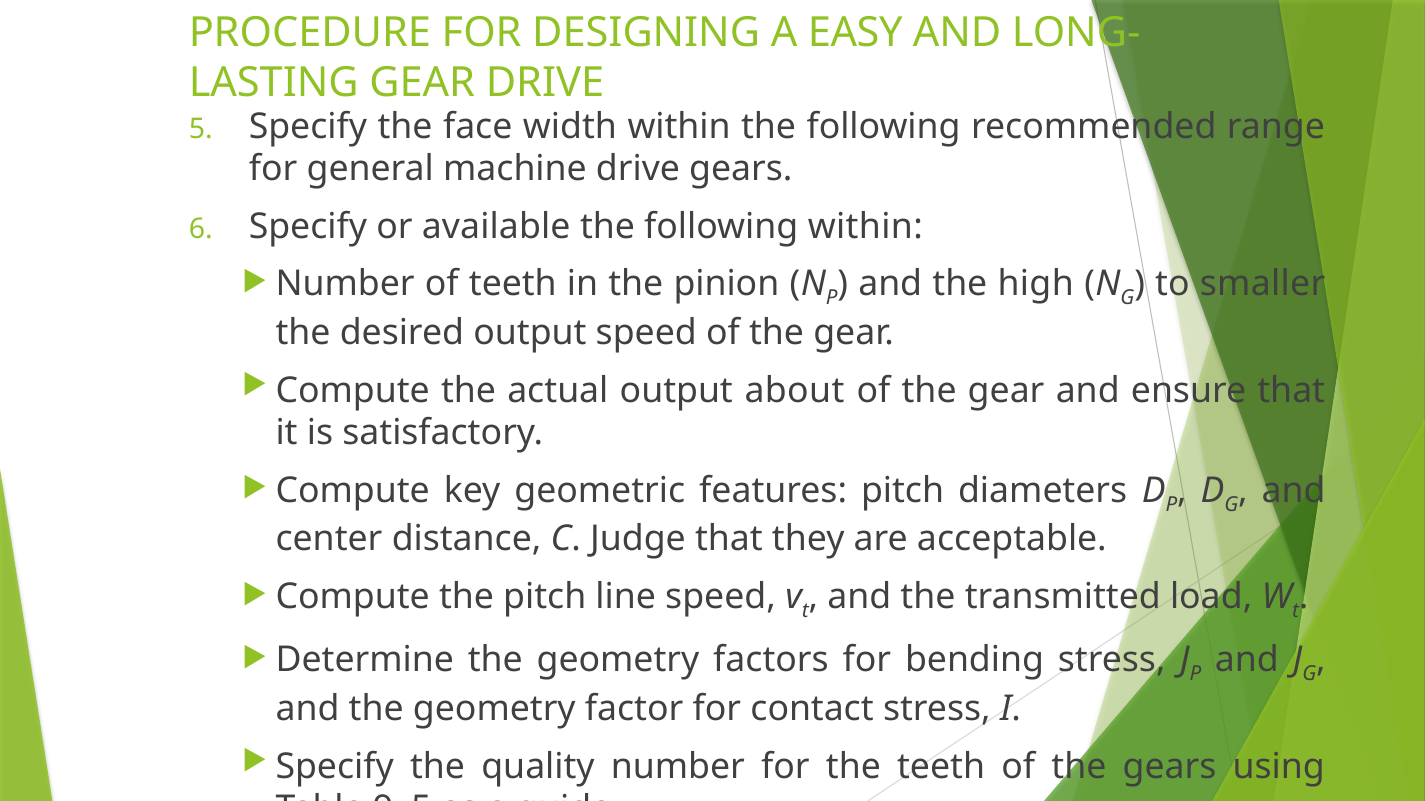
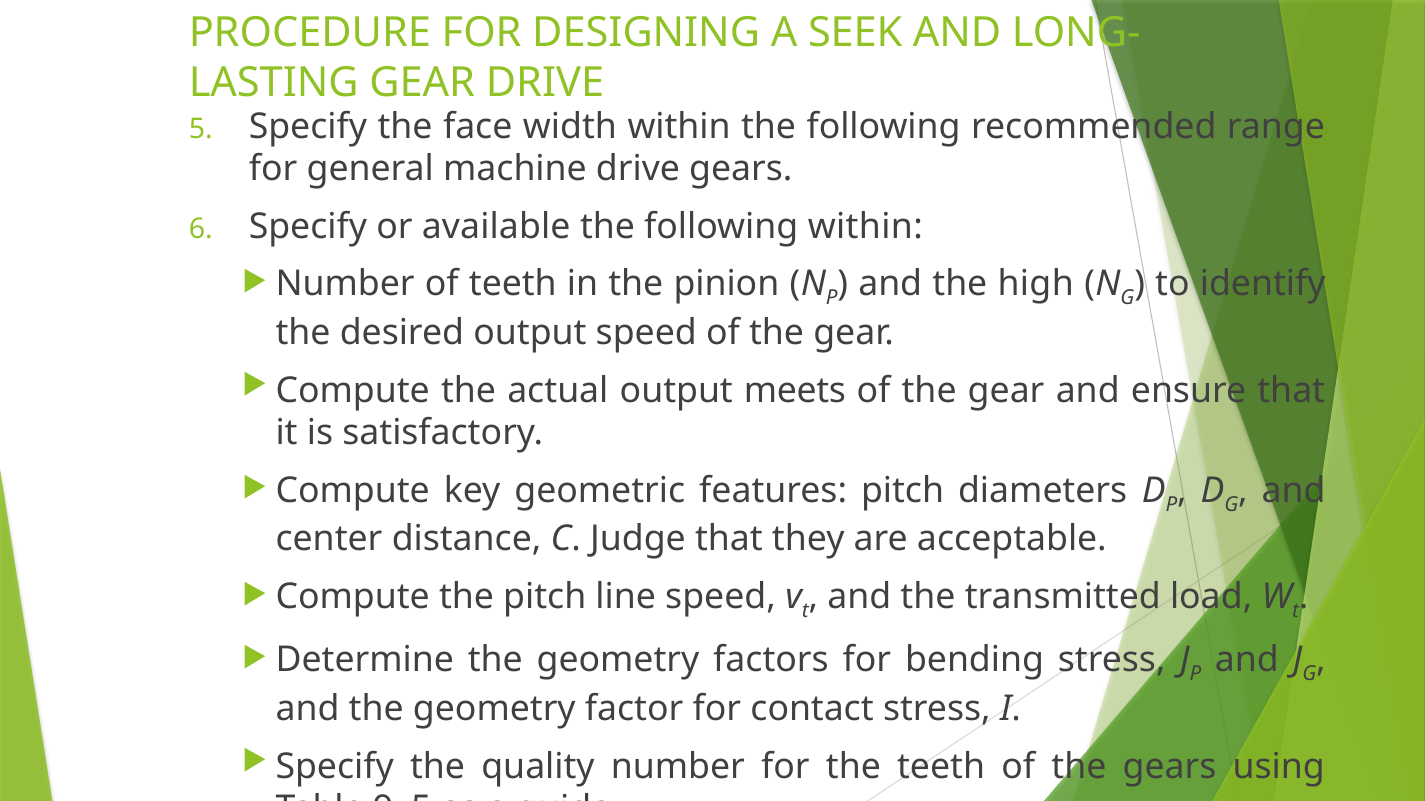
EASY: EASY -> SEEK
smaller: smaller -> identify
about: about -> meets
